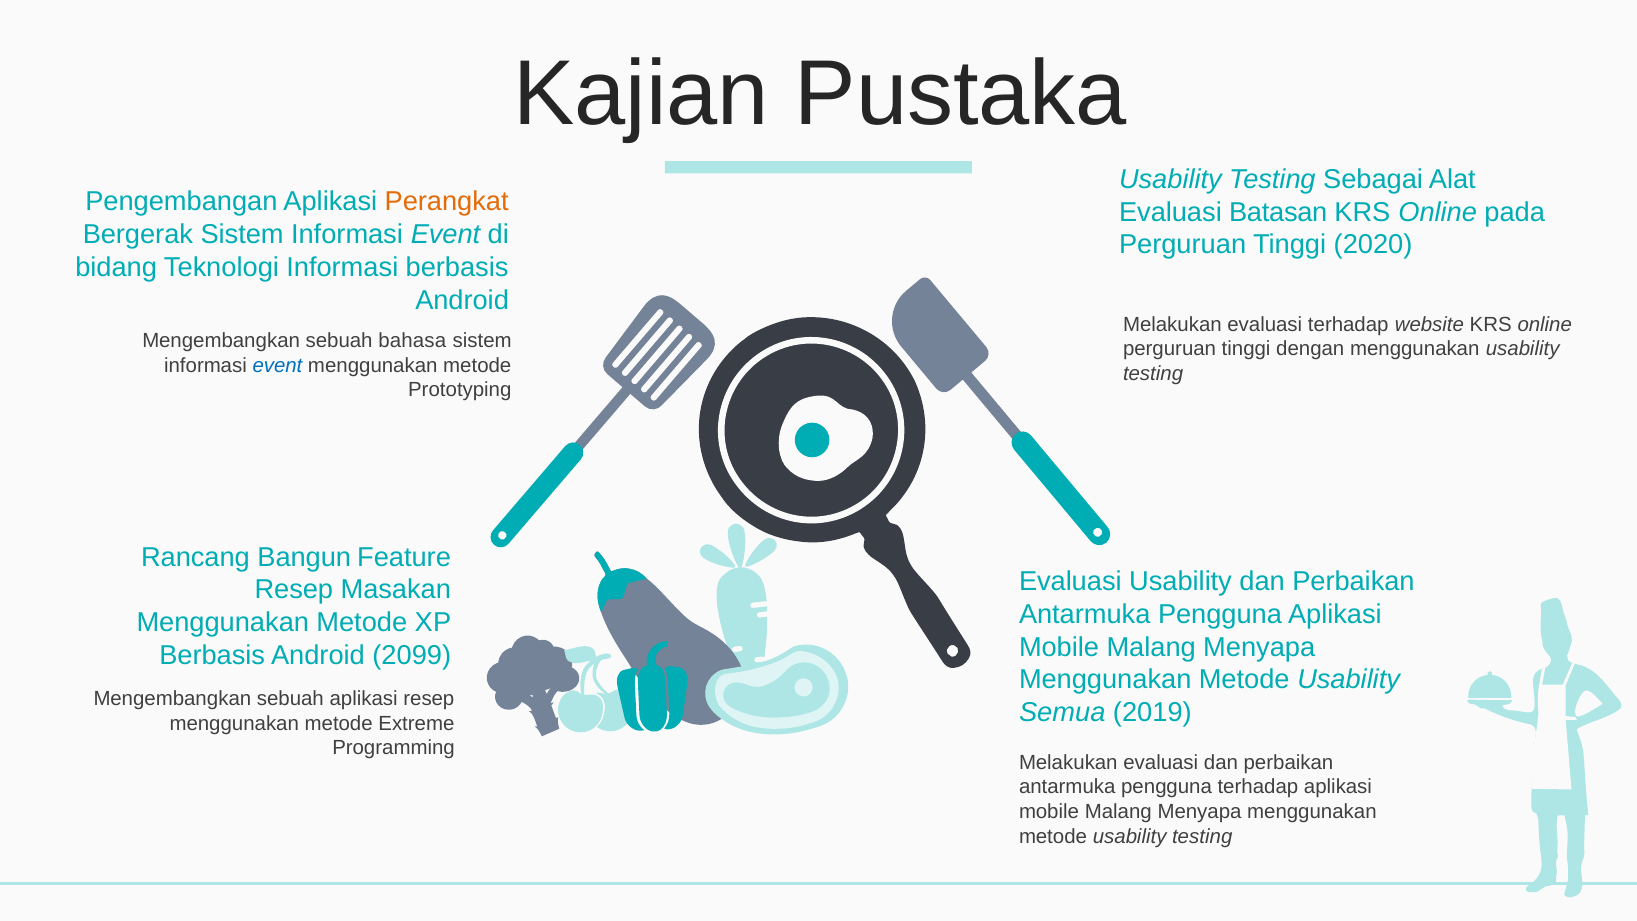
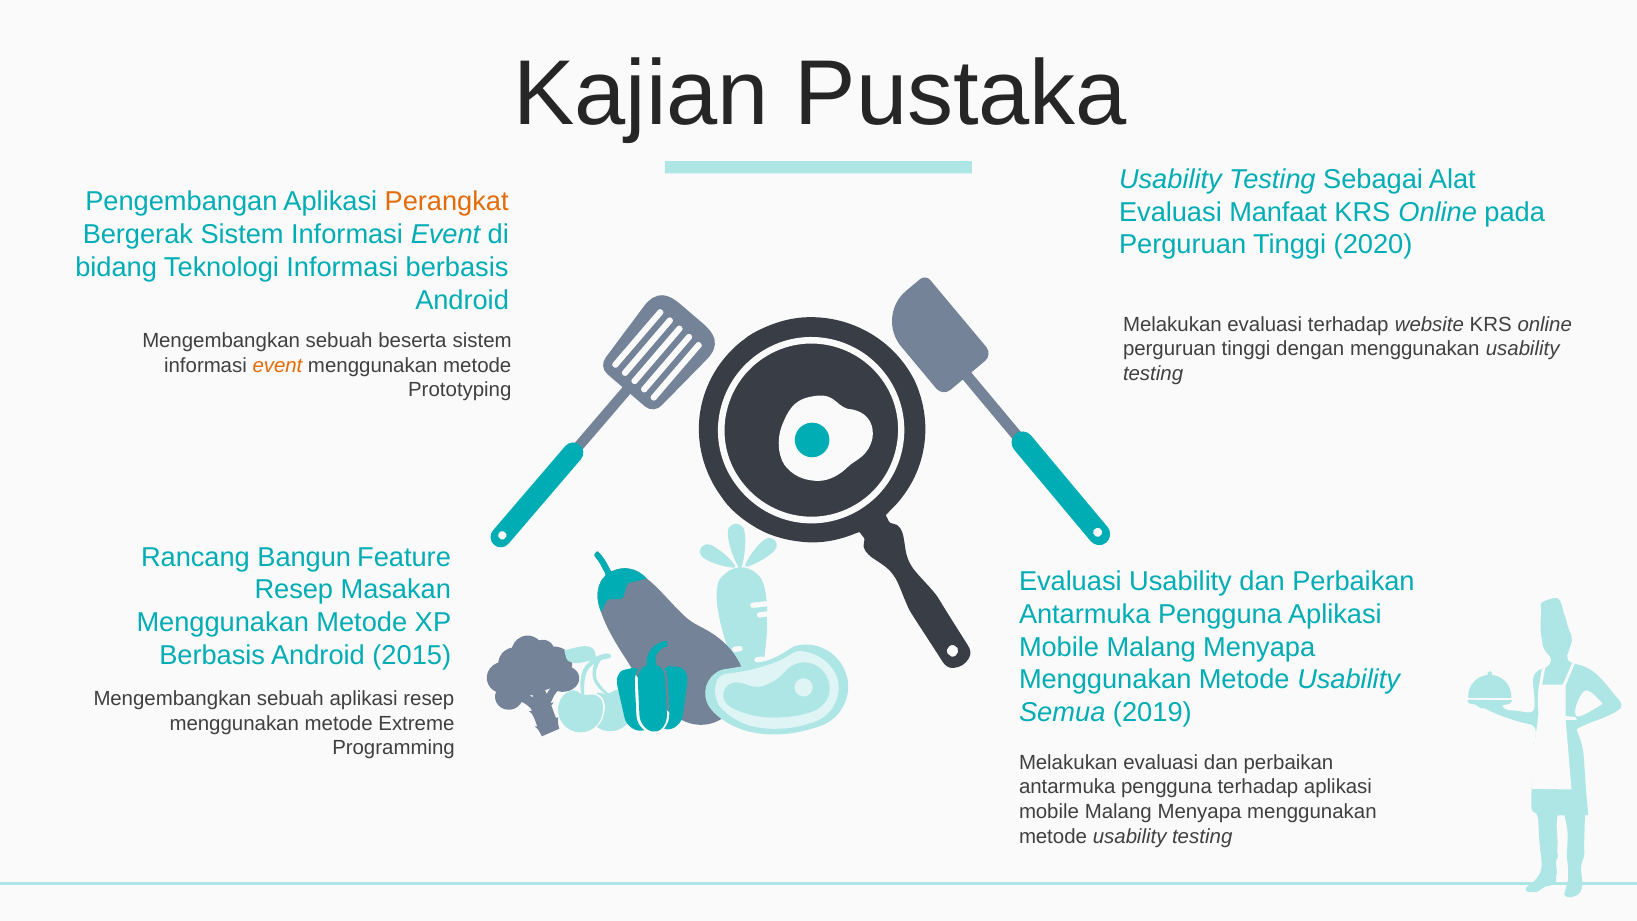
Batasan: Batasan -> Manfaat
bahasa: bahasa -> beserta
event at (277, 365) colour: blue -> orange
2099: 2099 -> 2015
